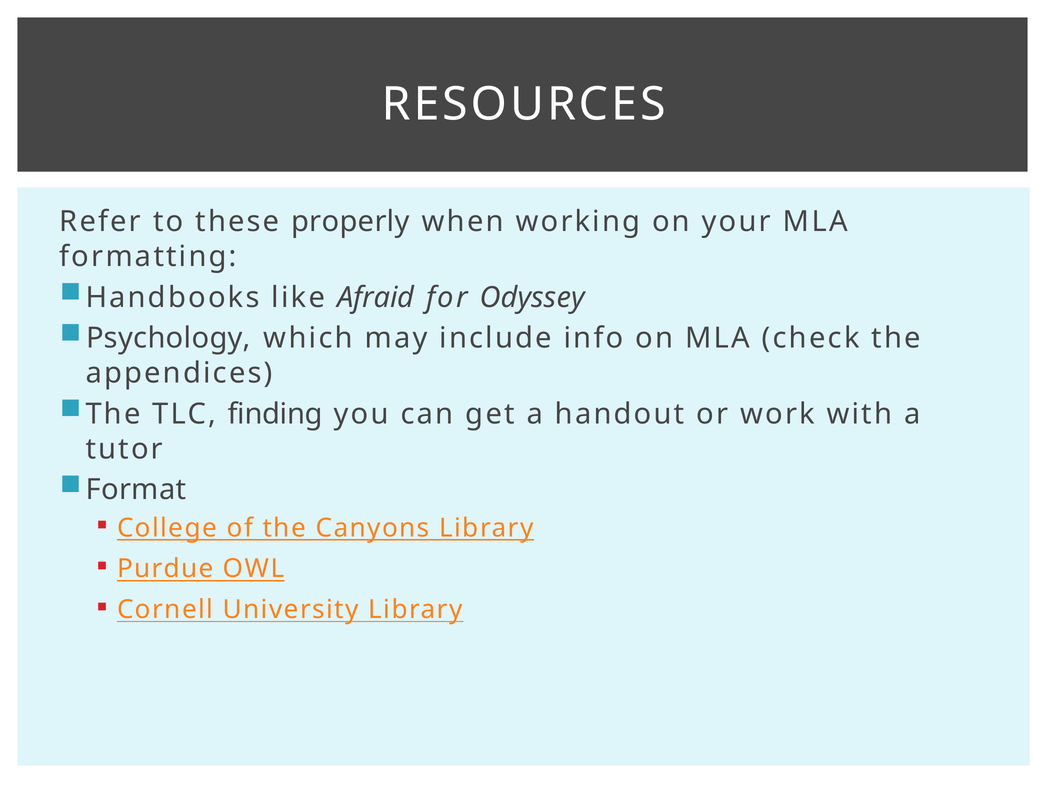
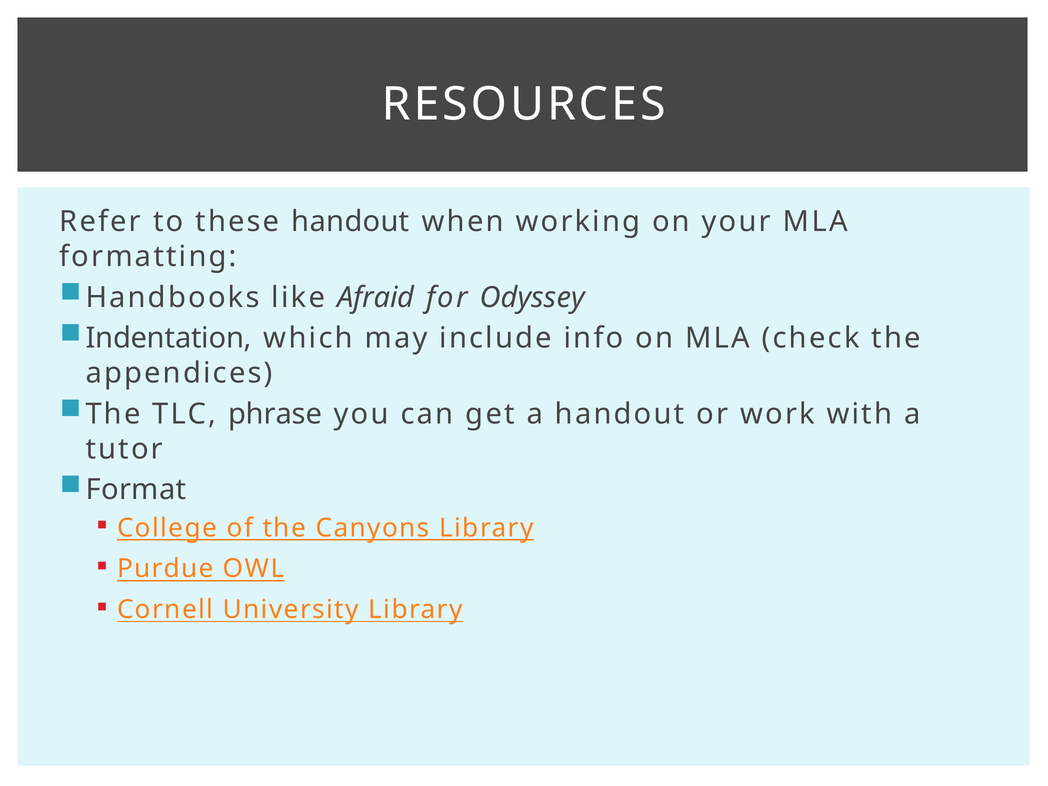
these properly: properly -> handout
Psychology: Psychology -> Indentation
finding: finding -> phrase
